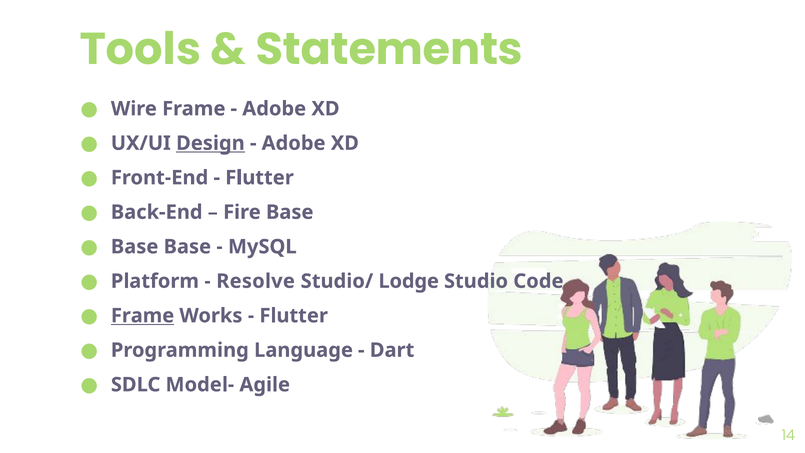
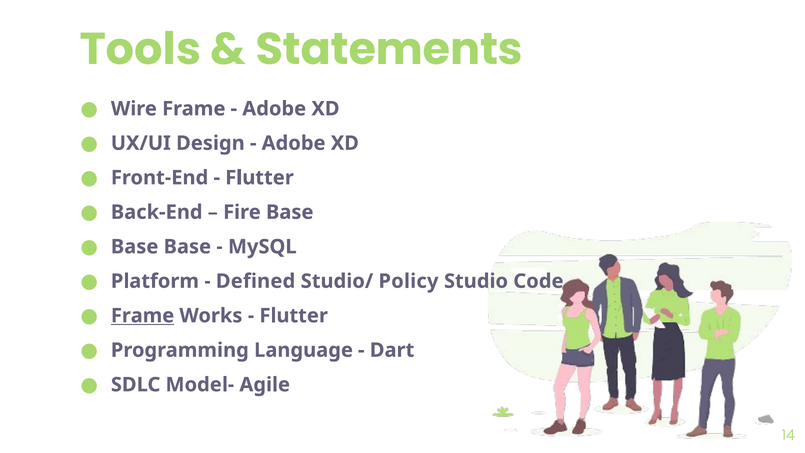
Design underline: present -> none
Resolve: Resolve -> Defined
Lodge: Lodge -> Policy
